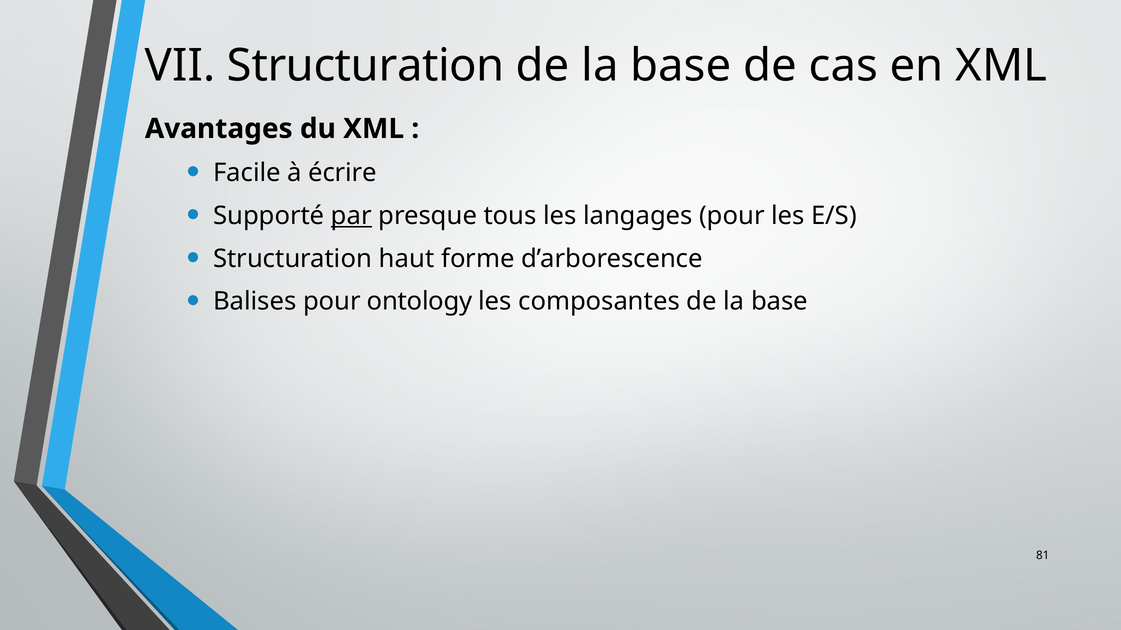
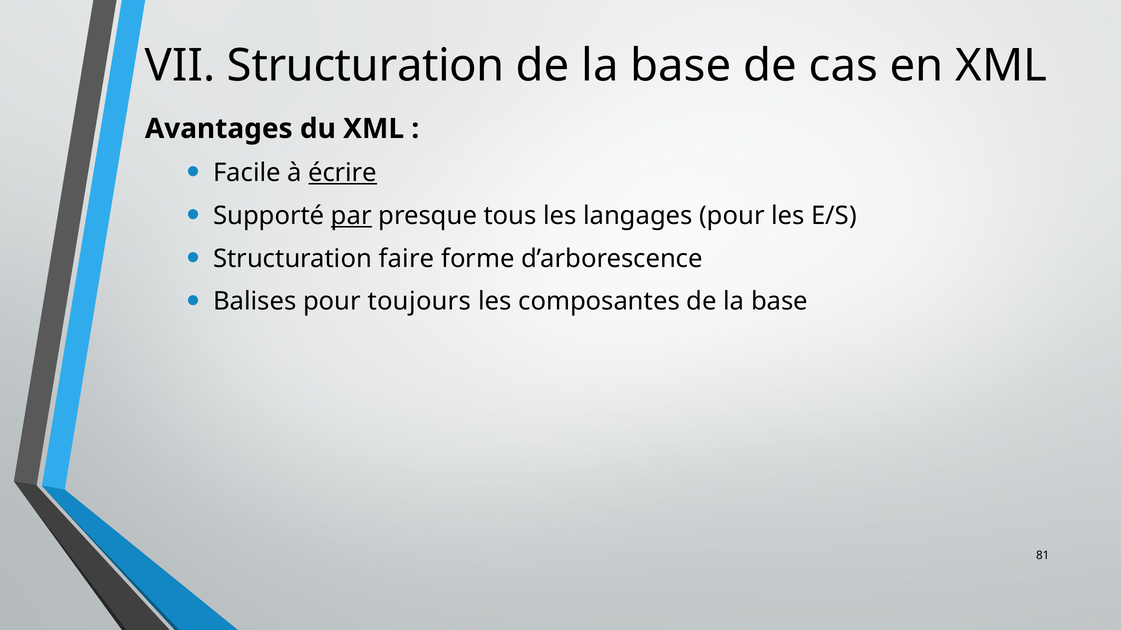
écrire underline: none -> present
haut: haut -> faire
ontology: ontology -> toujours
